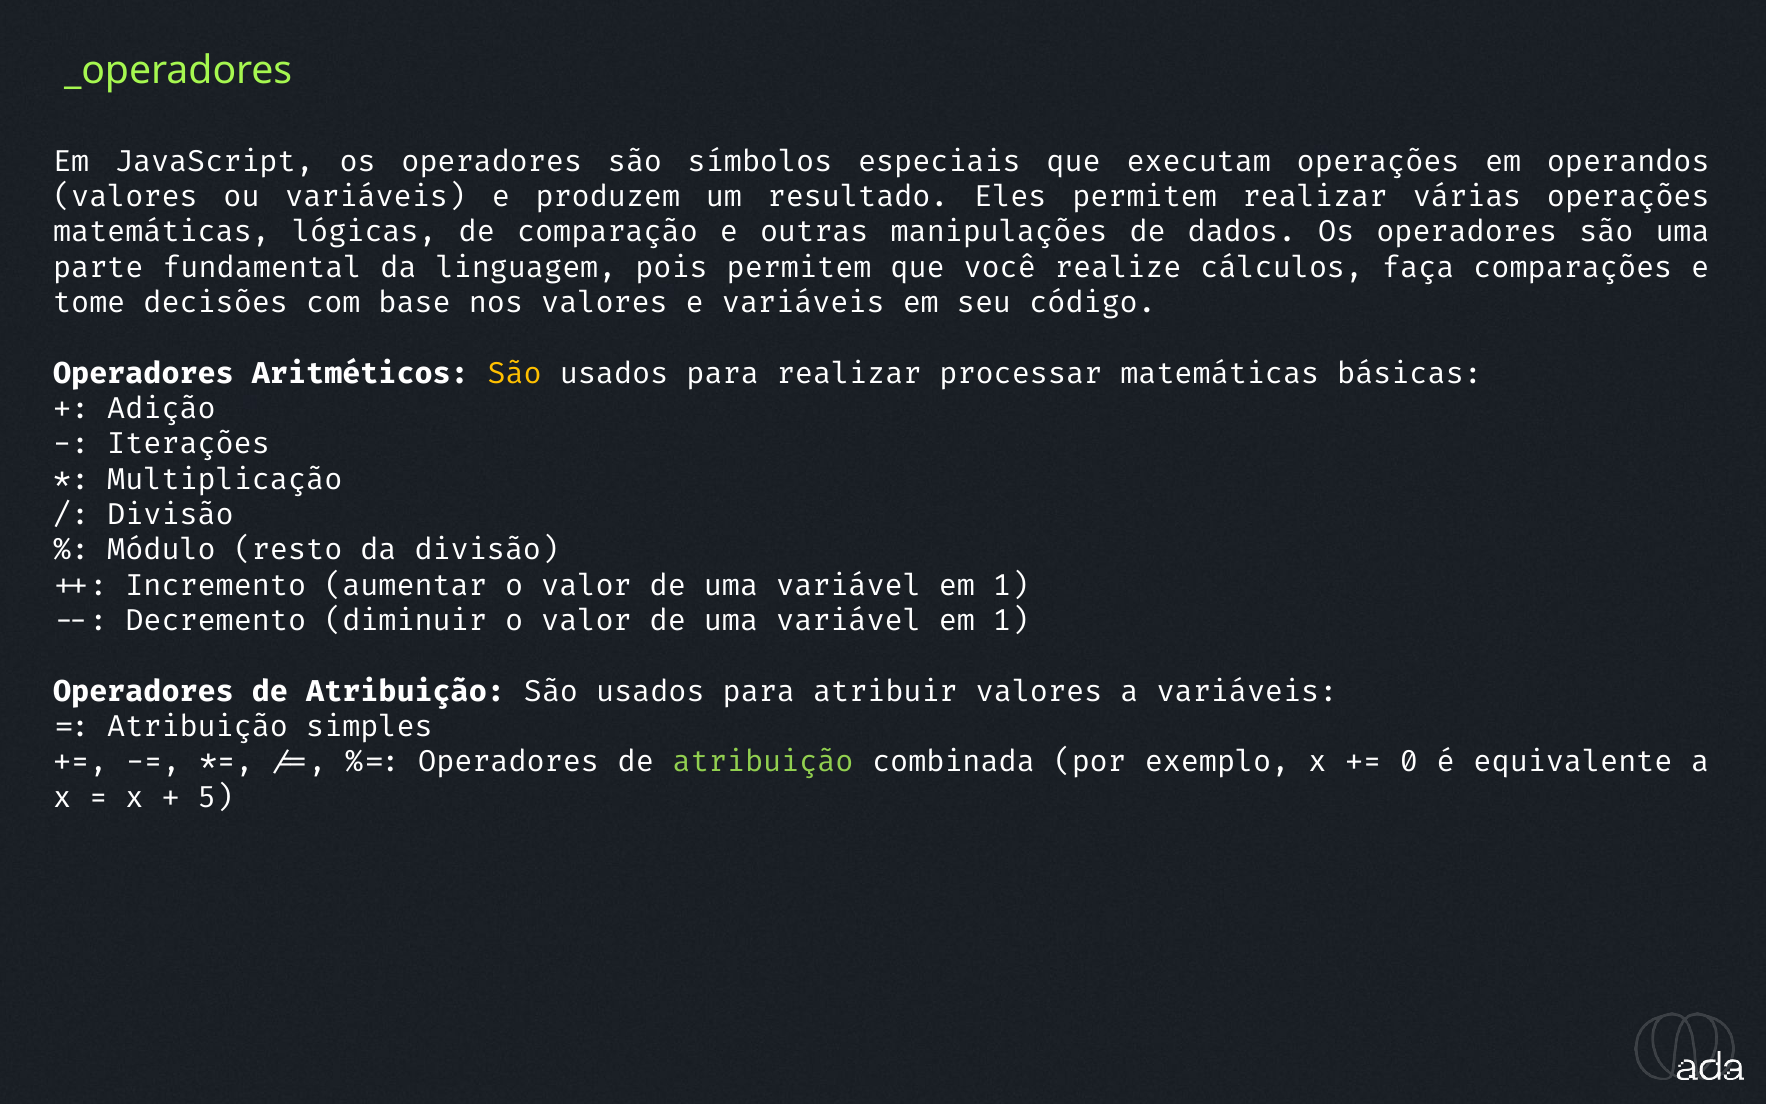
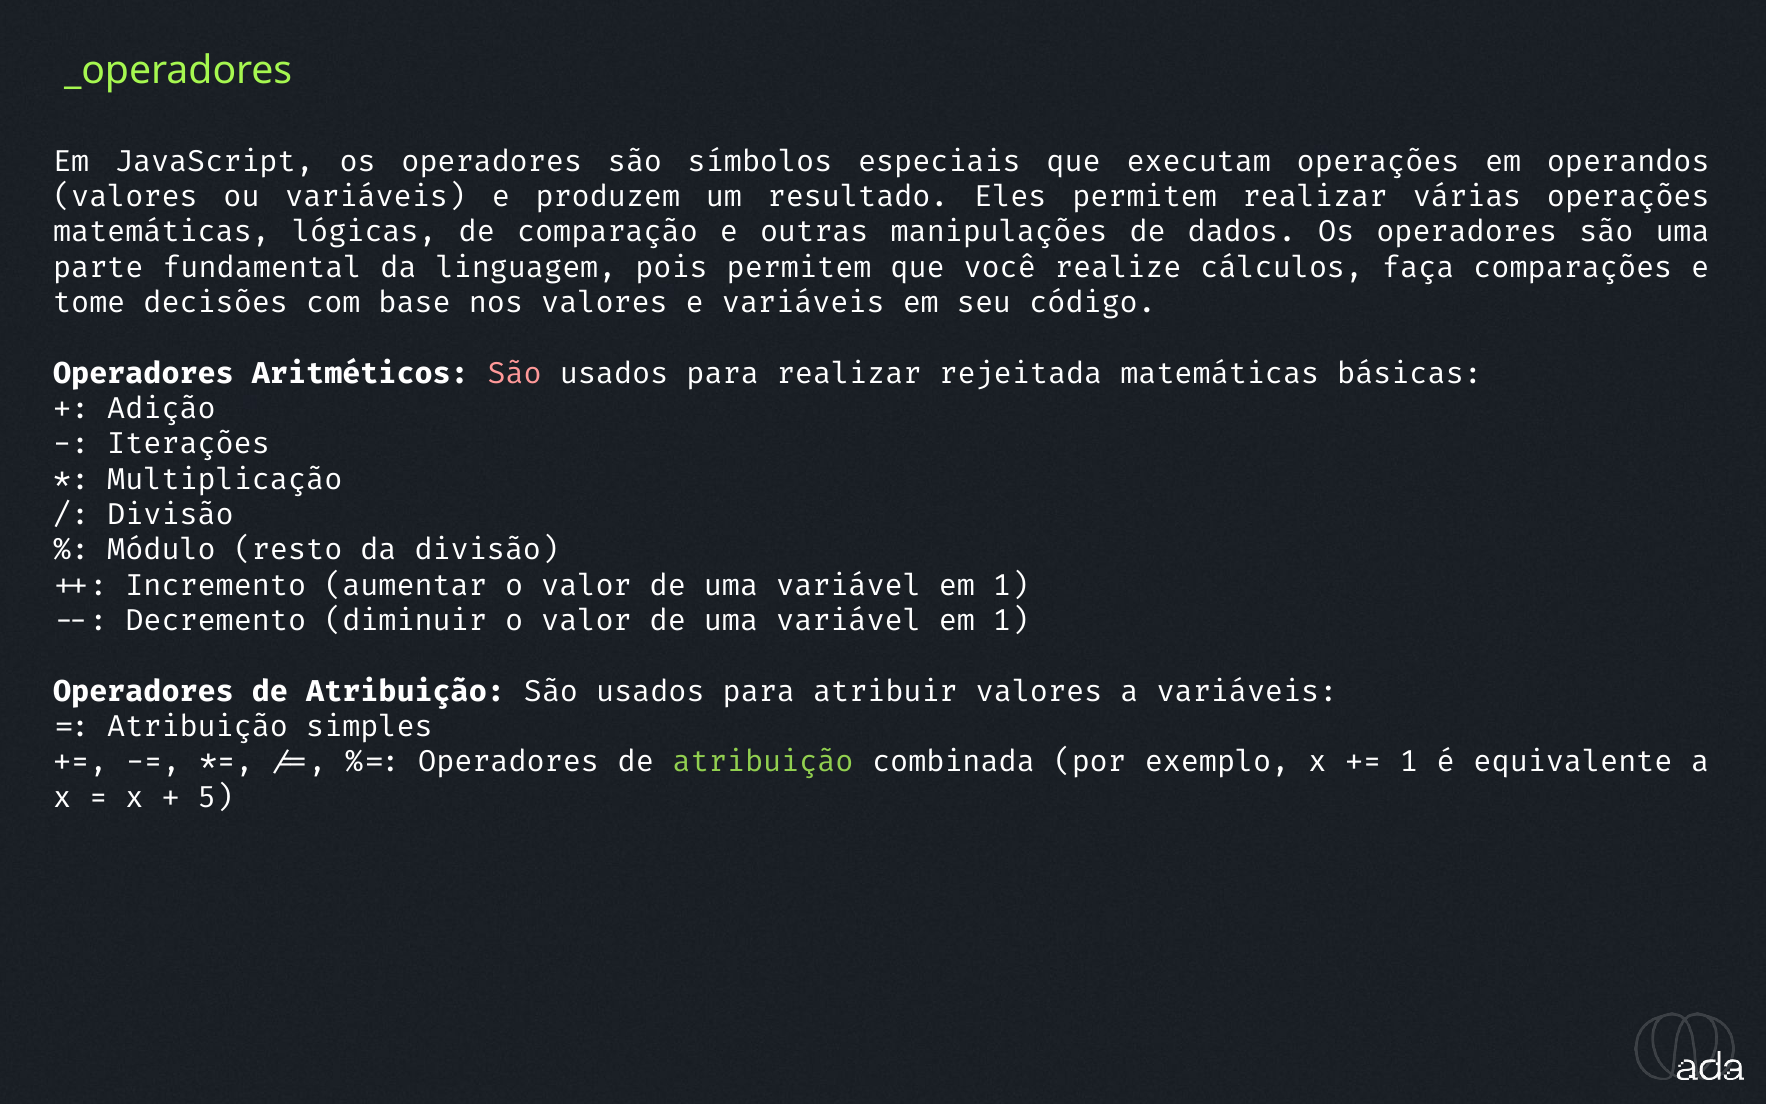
São at (515, 373) colour: yellow -> pink
processar: processar -> rejeitada
0 at (1409, 762): 0 -> 1
